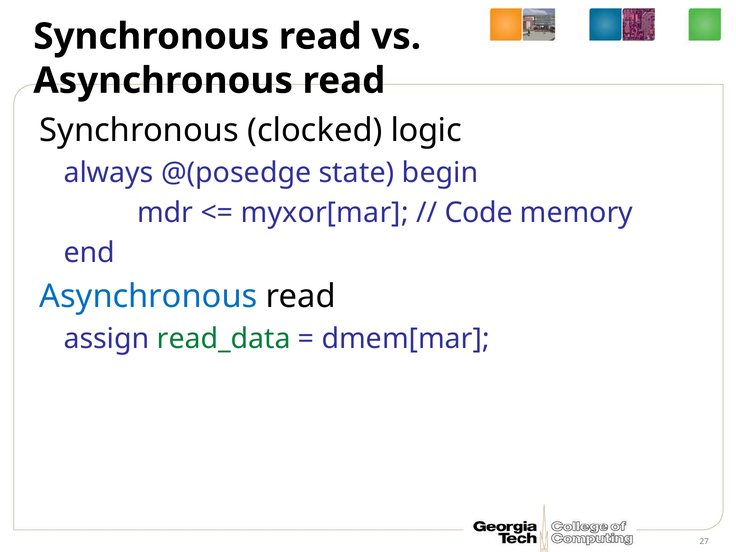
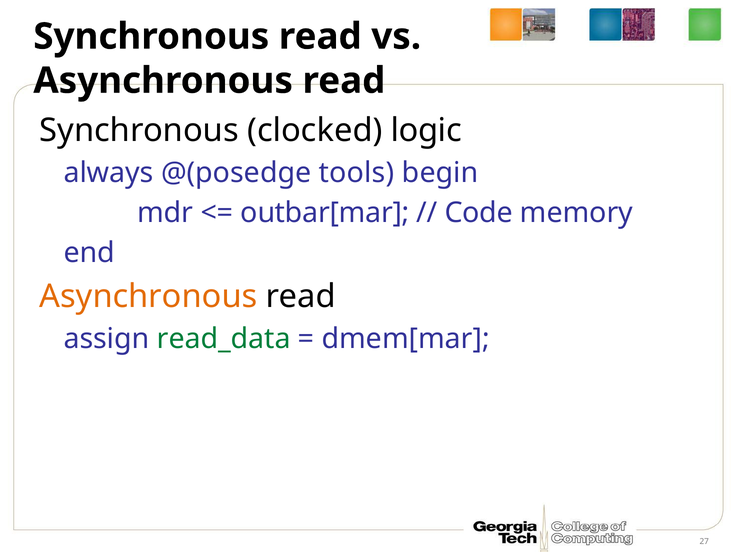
state: state -> tools
myxor[mar: myxor[mar -> outbar[mar
Asynchronous at (148, 297) colour: blue -> orange
